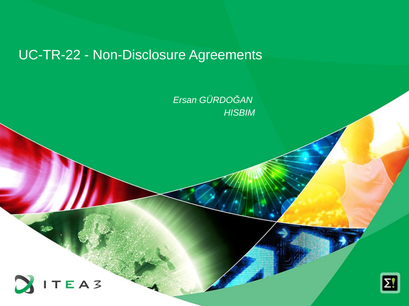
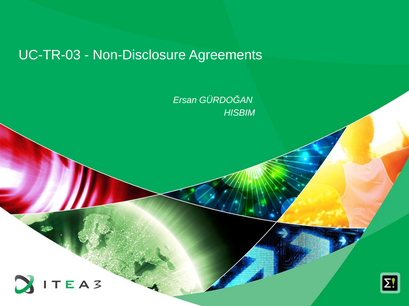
UC-TR-22: UC-TR-22 -> UC-TR-03
